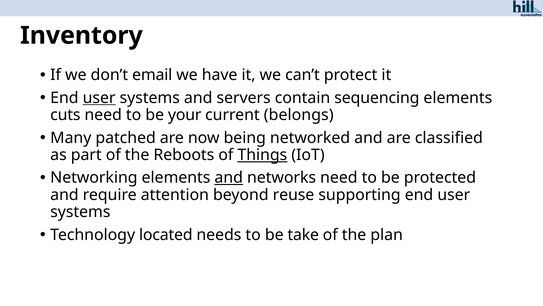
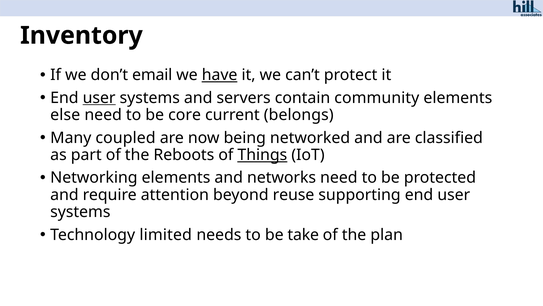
have underline: none -> present
sequencing: sequencing -> community
cuts: cuts -> else
your: your -> core
patched: patched -> coupled
and at (229, 177) underline: present -> none
located: located -> limited
